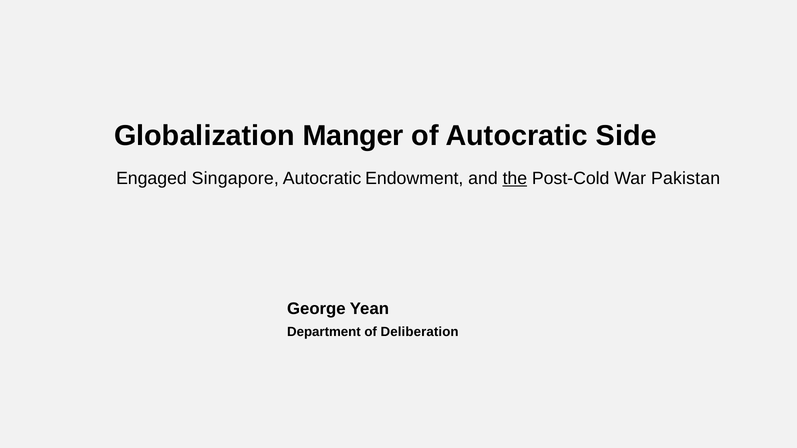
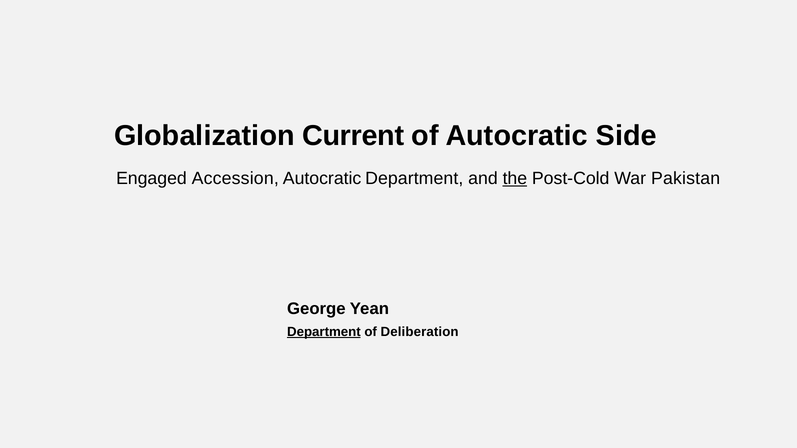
Manger: Manger -> Current
Singapore: Singapore -> Accession
Autocratic Endowment: Endowment -> Department
Department at (324, 332) underline: none -> present
